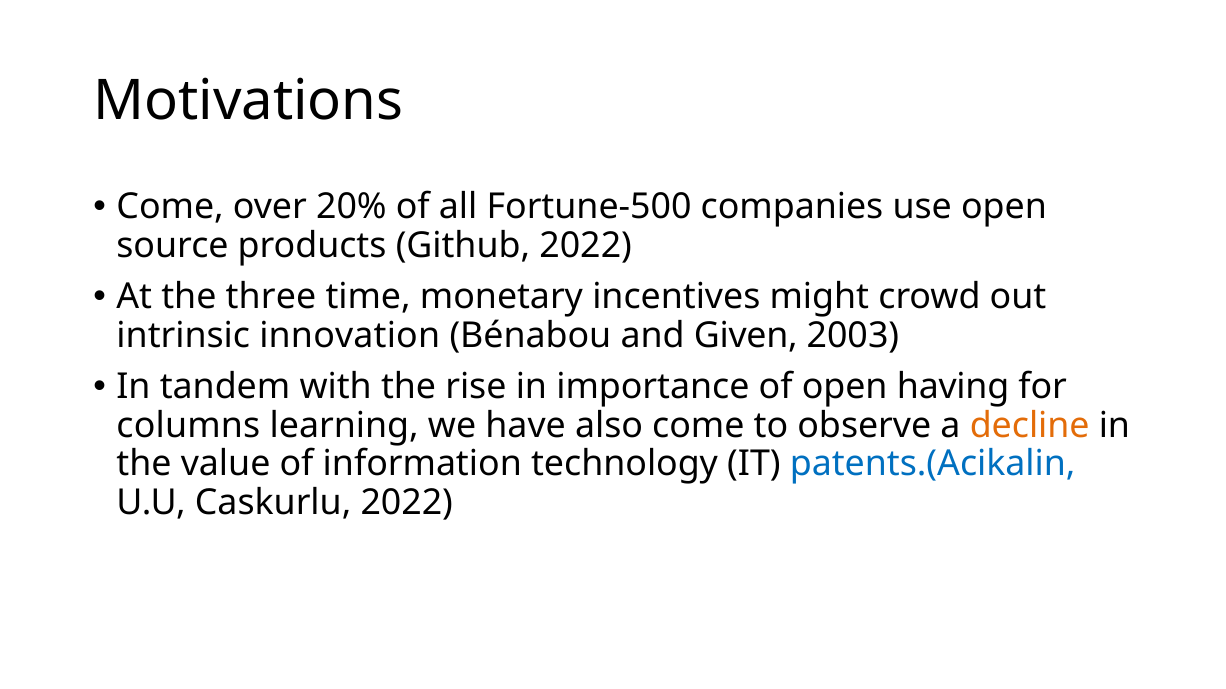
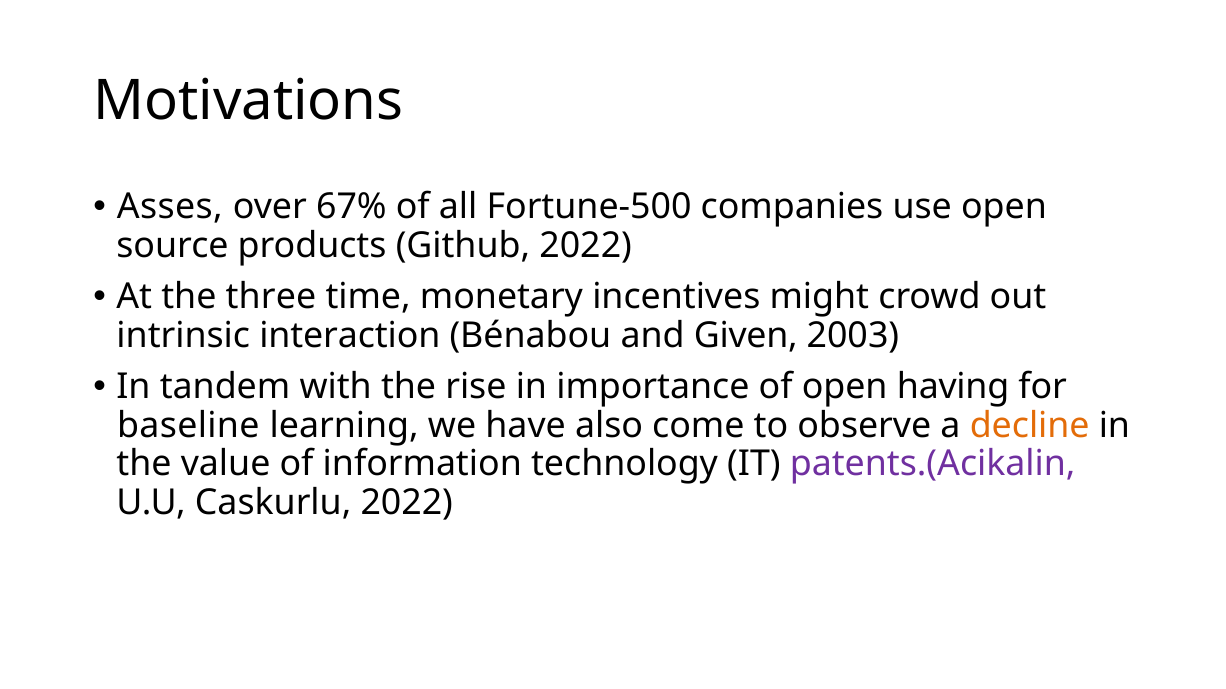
Come at (170, 207): Come -> Asses
20%: 20% -> 67%
innovation: innovation -> interaction
columns: columns -> baseline
patents.(Acikalin colour: blue -> purple
